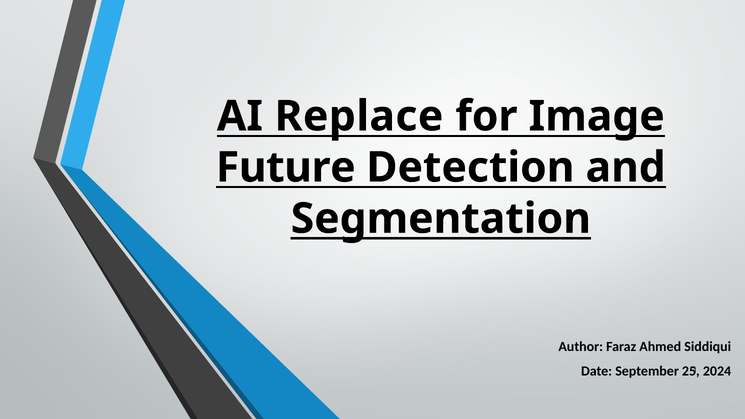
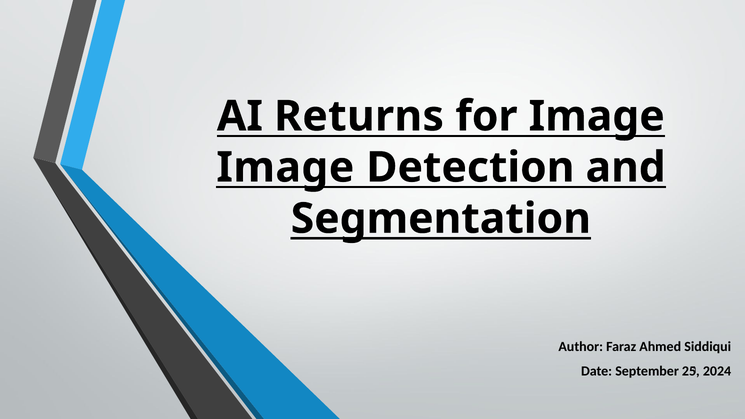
Replace: Replace -> Returns
Future at (286, 168): Future -> Image
